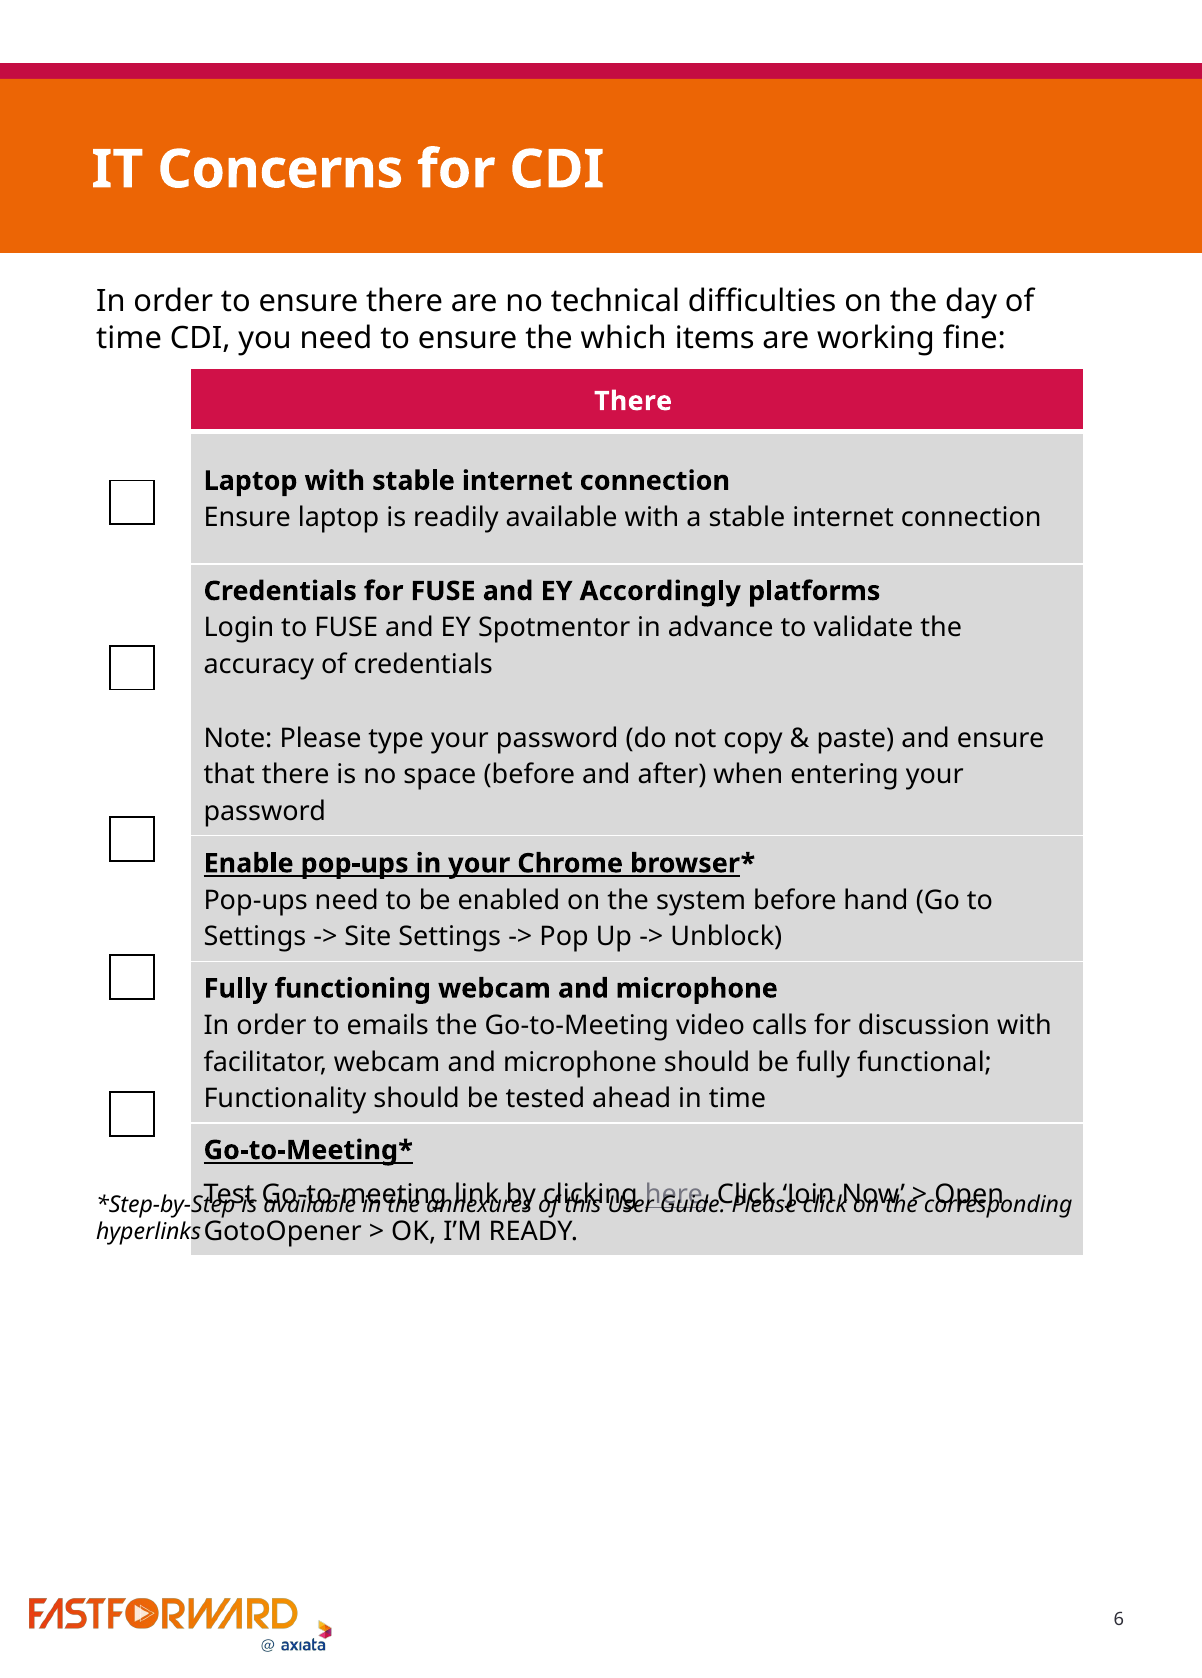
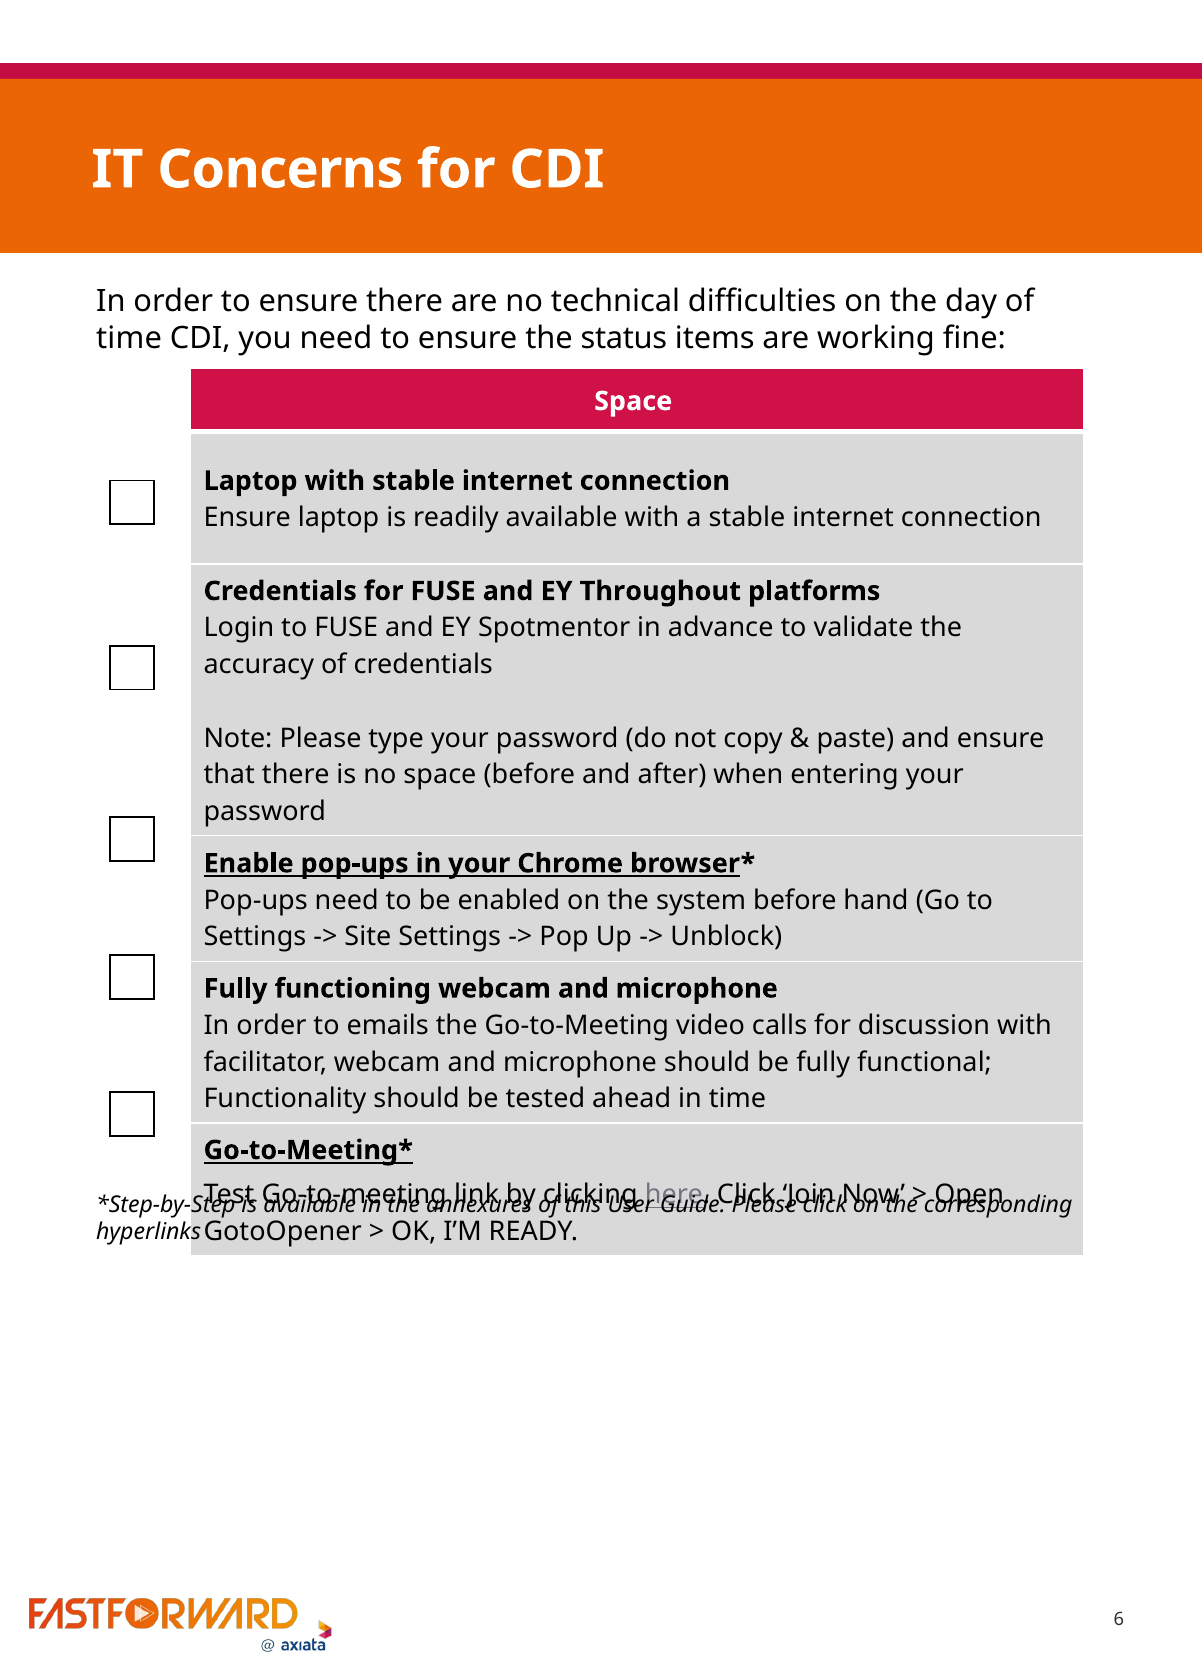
which: which -> status
There at (633, 401): There -> Space
Accordingly: Accordingly -> Throughout
